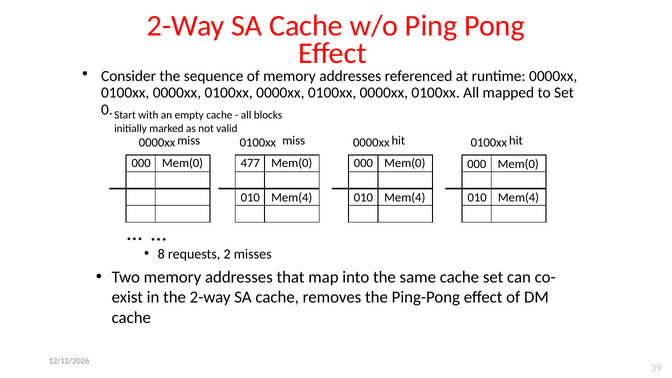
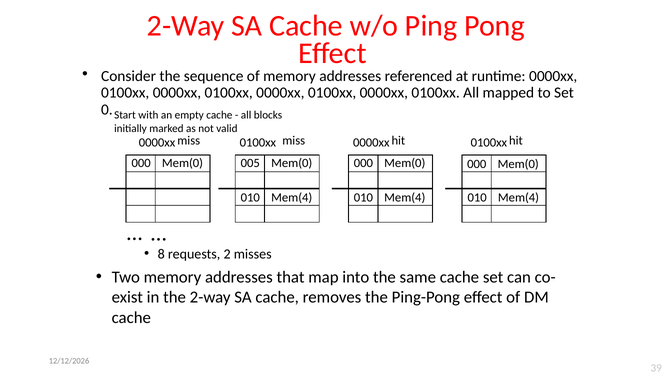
477: 477 -> 005
